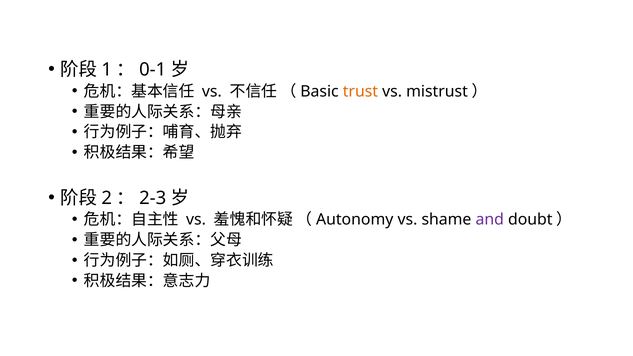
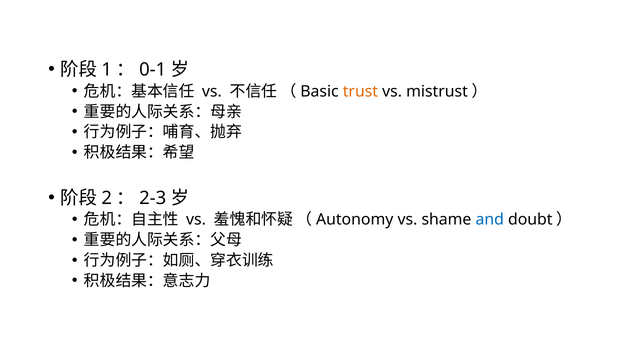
and colour: purple -> blue
